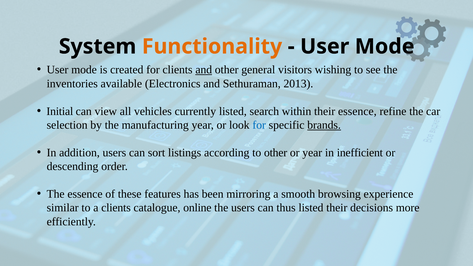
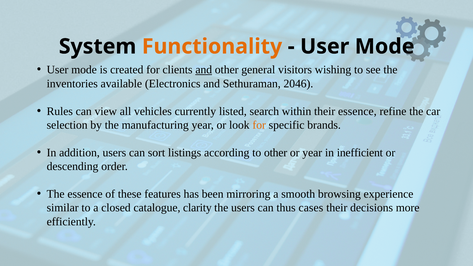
2013: 2013 -> 2046
Initial: Initial -> Rules
for at (259, 125) colour: blue -> orange
brands underline: present -> none
a clients: clients -> closed
online: online -> clarity
thus listed: listed -> cases
